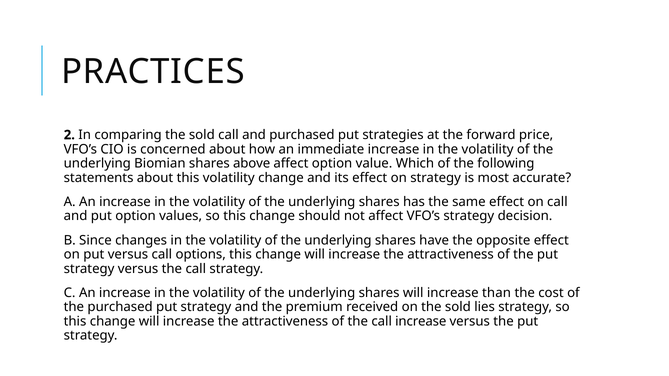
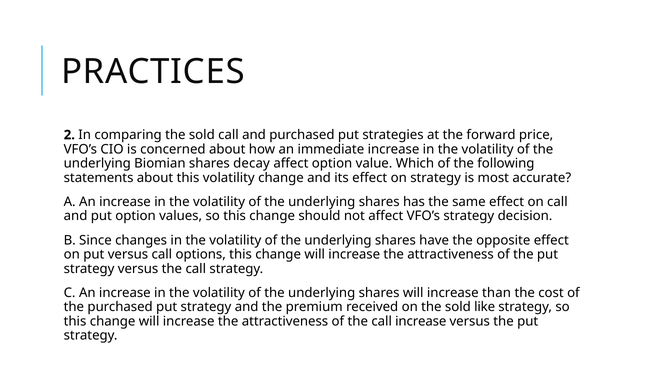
above: above -> decay
lies: lies -> like
